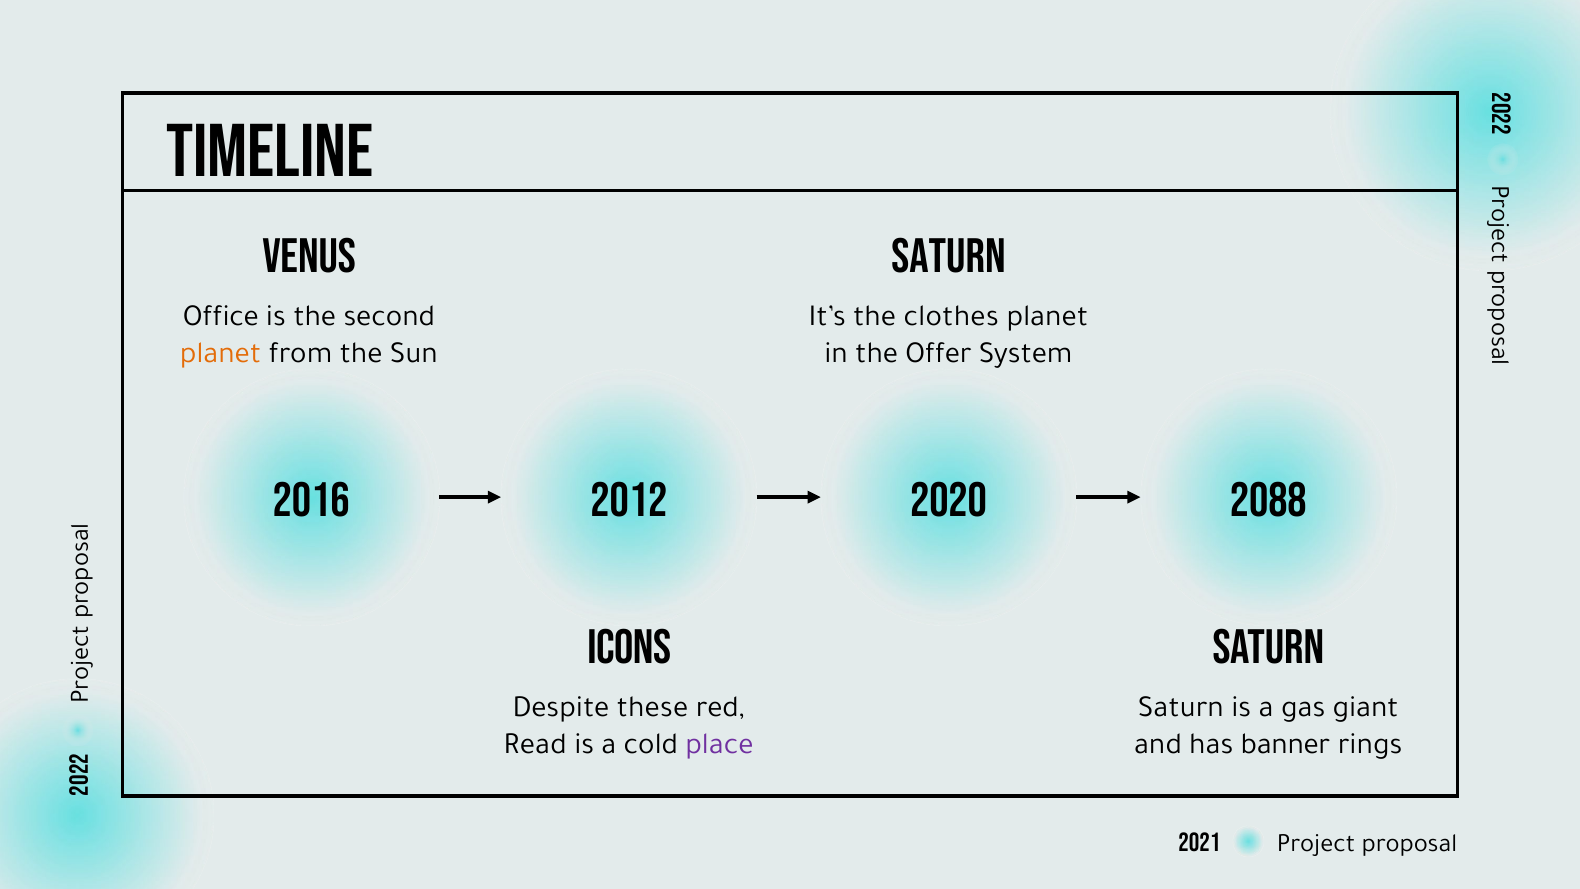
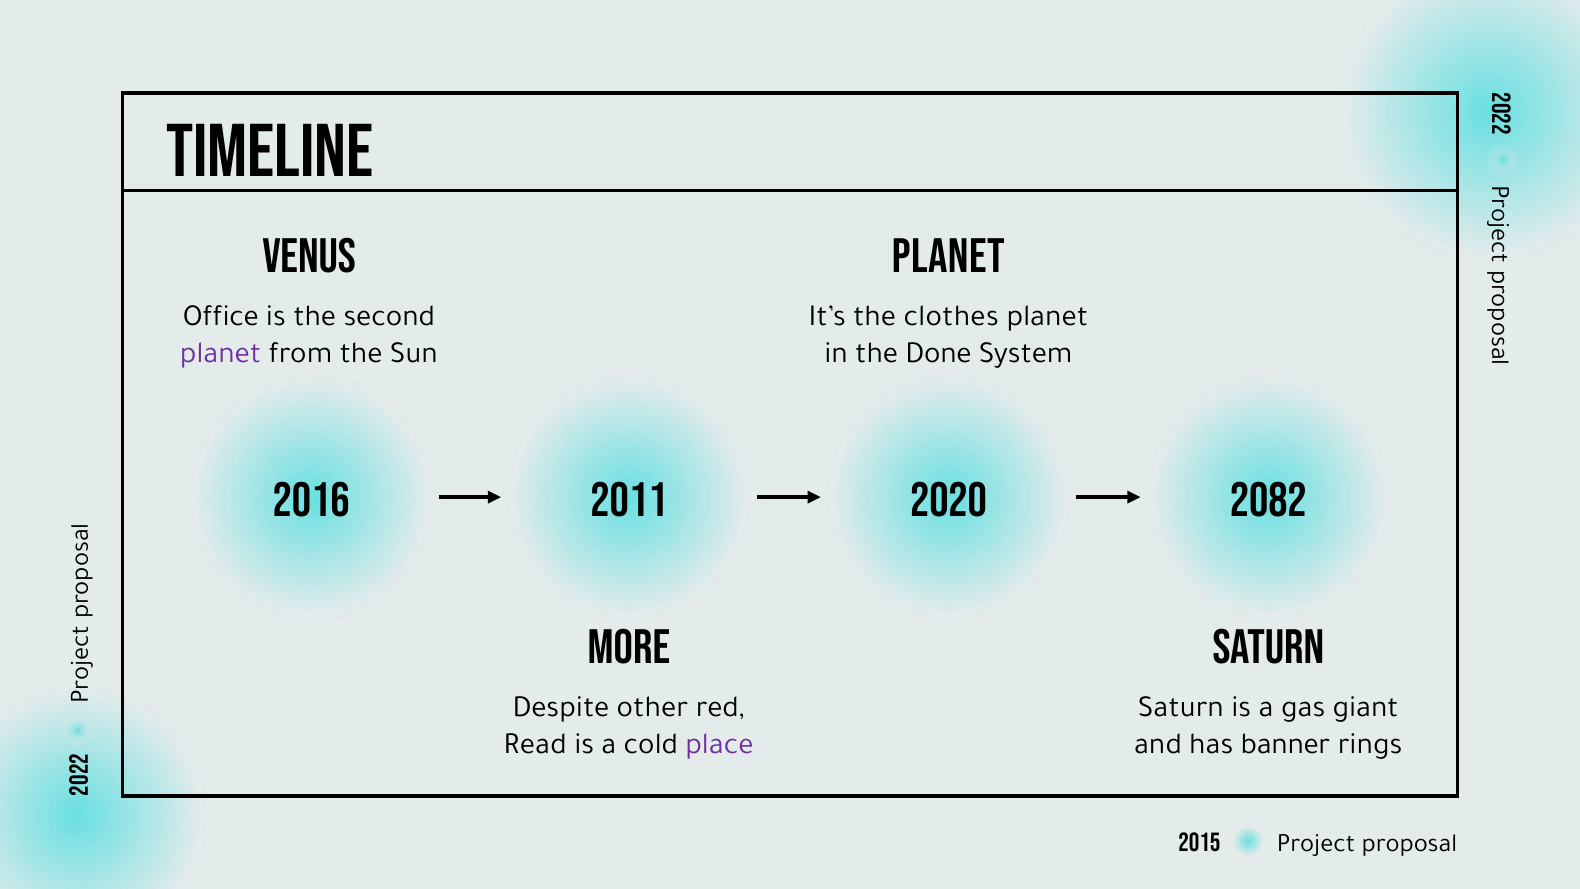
SATURN at (949, 257): SATURN -> PLANET
planet at (221, 353) colour: orange -> purple
Offer: Offer -> Done
2012: 2012 -> 2011
2088: 2088 -> 2082
ICONS: ICONS -> MORE
these: these -> other
2021: 2021 -> 2015
